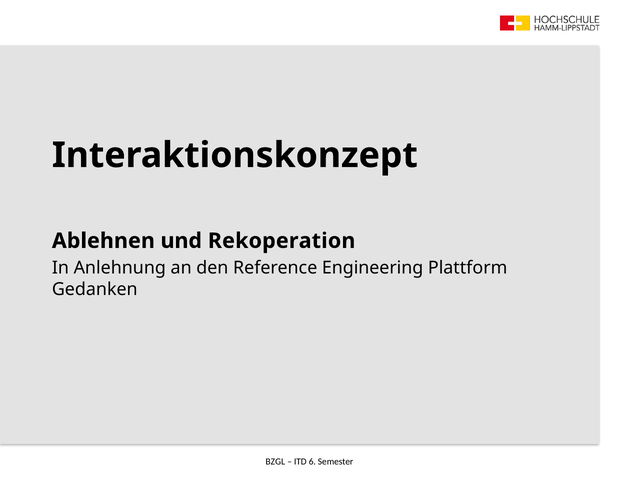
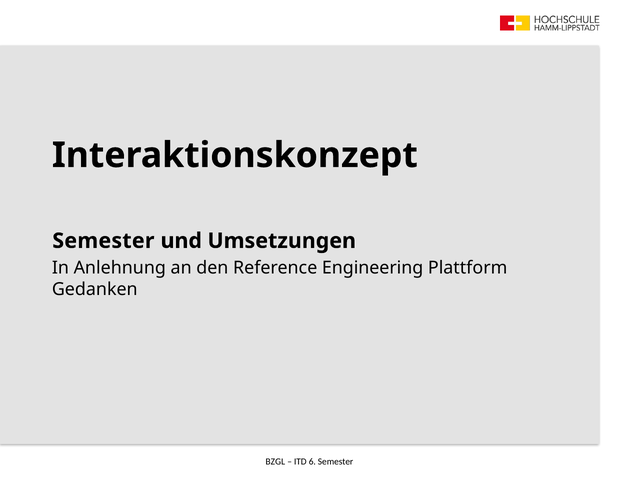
Ablehnen at (103, 241): Ablehnen -> Semester
Rekoperation: Rekoperation -> Umsetzungen
